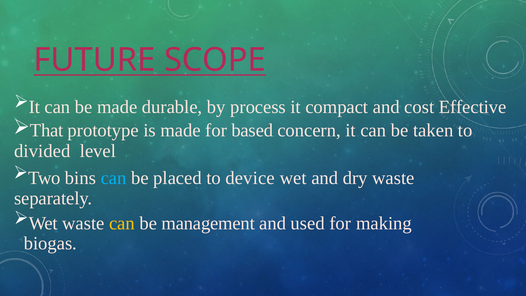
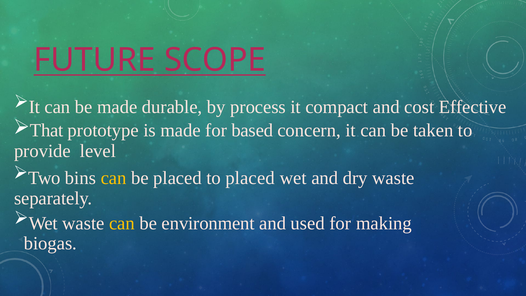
divided: divided -> provide
can at (114, 178) colour: light blue -> yellow
to device: device -> placed
management: management -> environment
